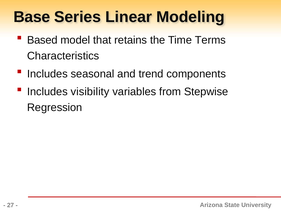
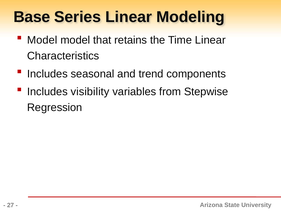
Based at (42, 40): Based -> Model
Time Terms: Terms -> Linear
